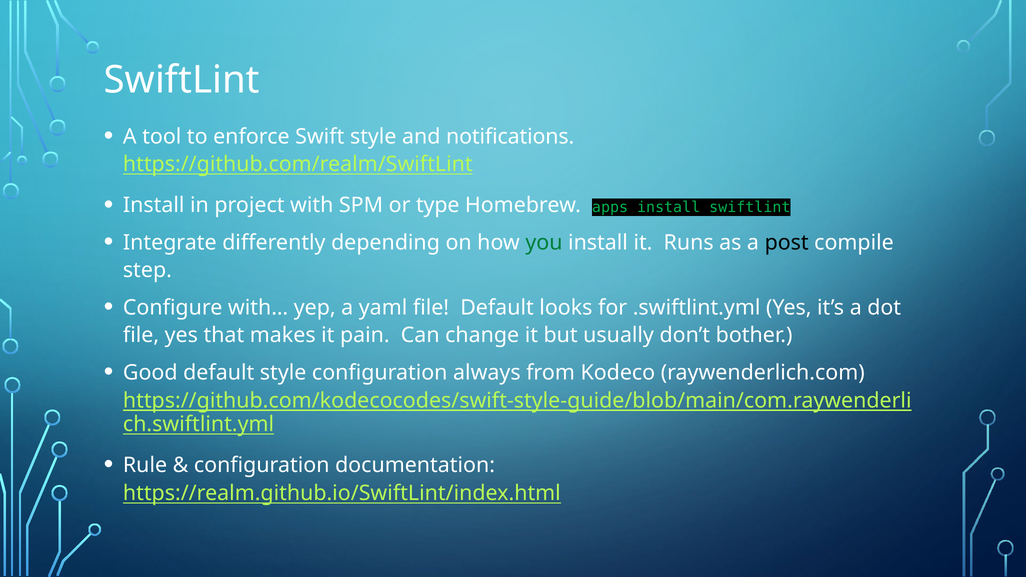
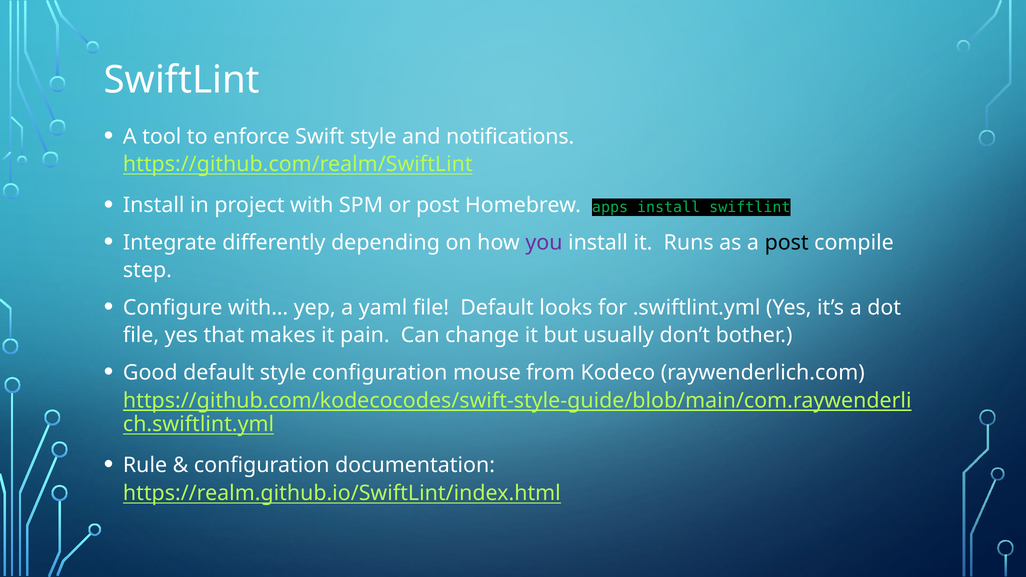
or type: type -> post
you colour: green -> purple
always: always -> mouse
